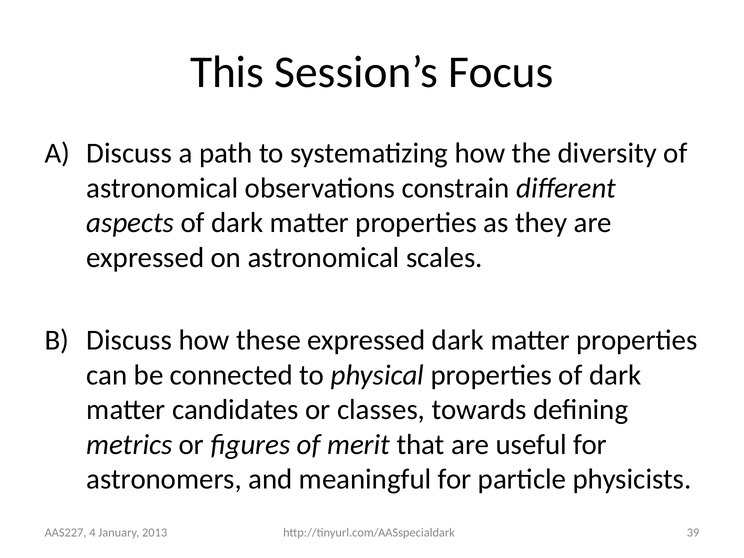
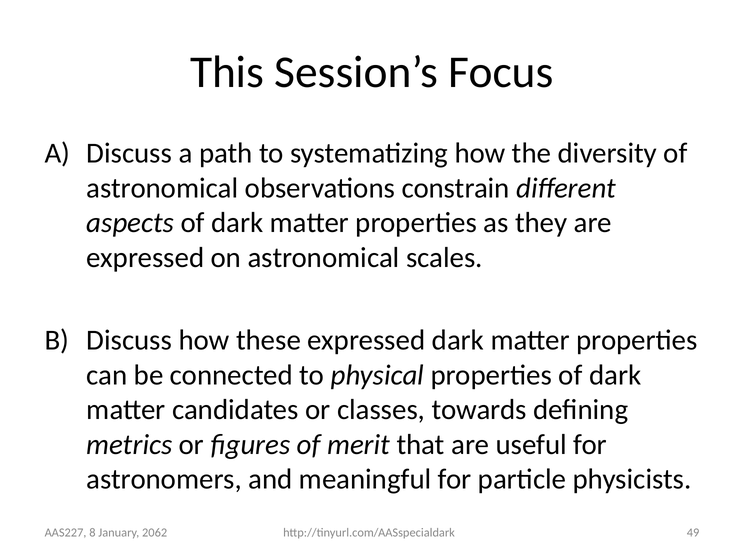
39: 39 -> 49
4: 4 -> 8
2013: 2013 -> 2062
